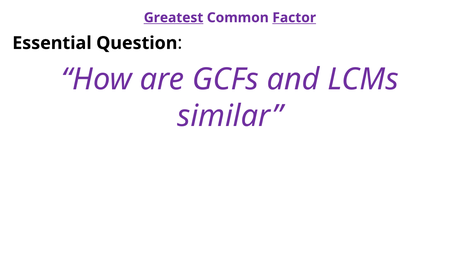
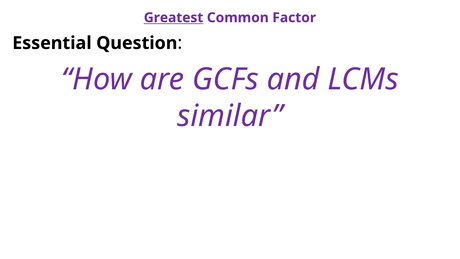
Factor underline: present -> none
